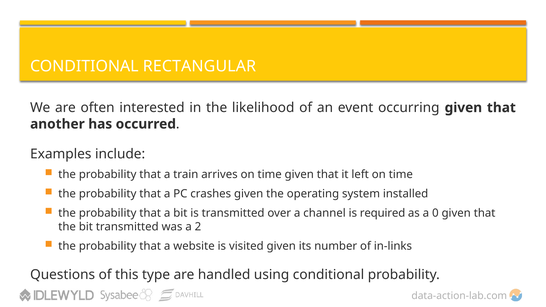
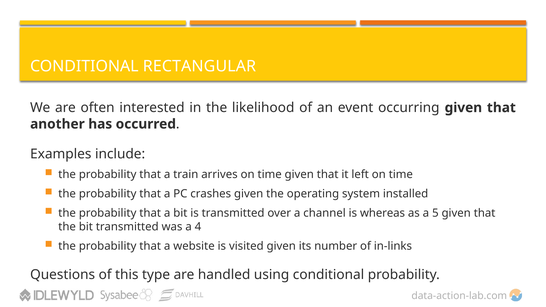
required: required -> whereas
0: 0 -> 5
2: 2 -> 4
